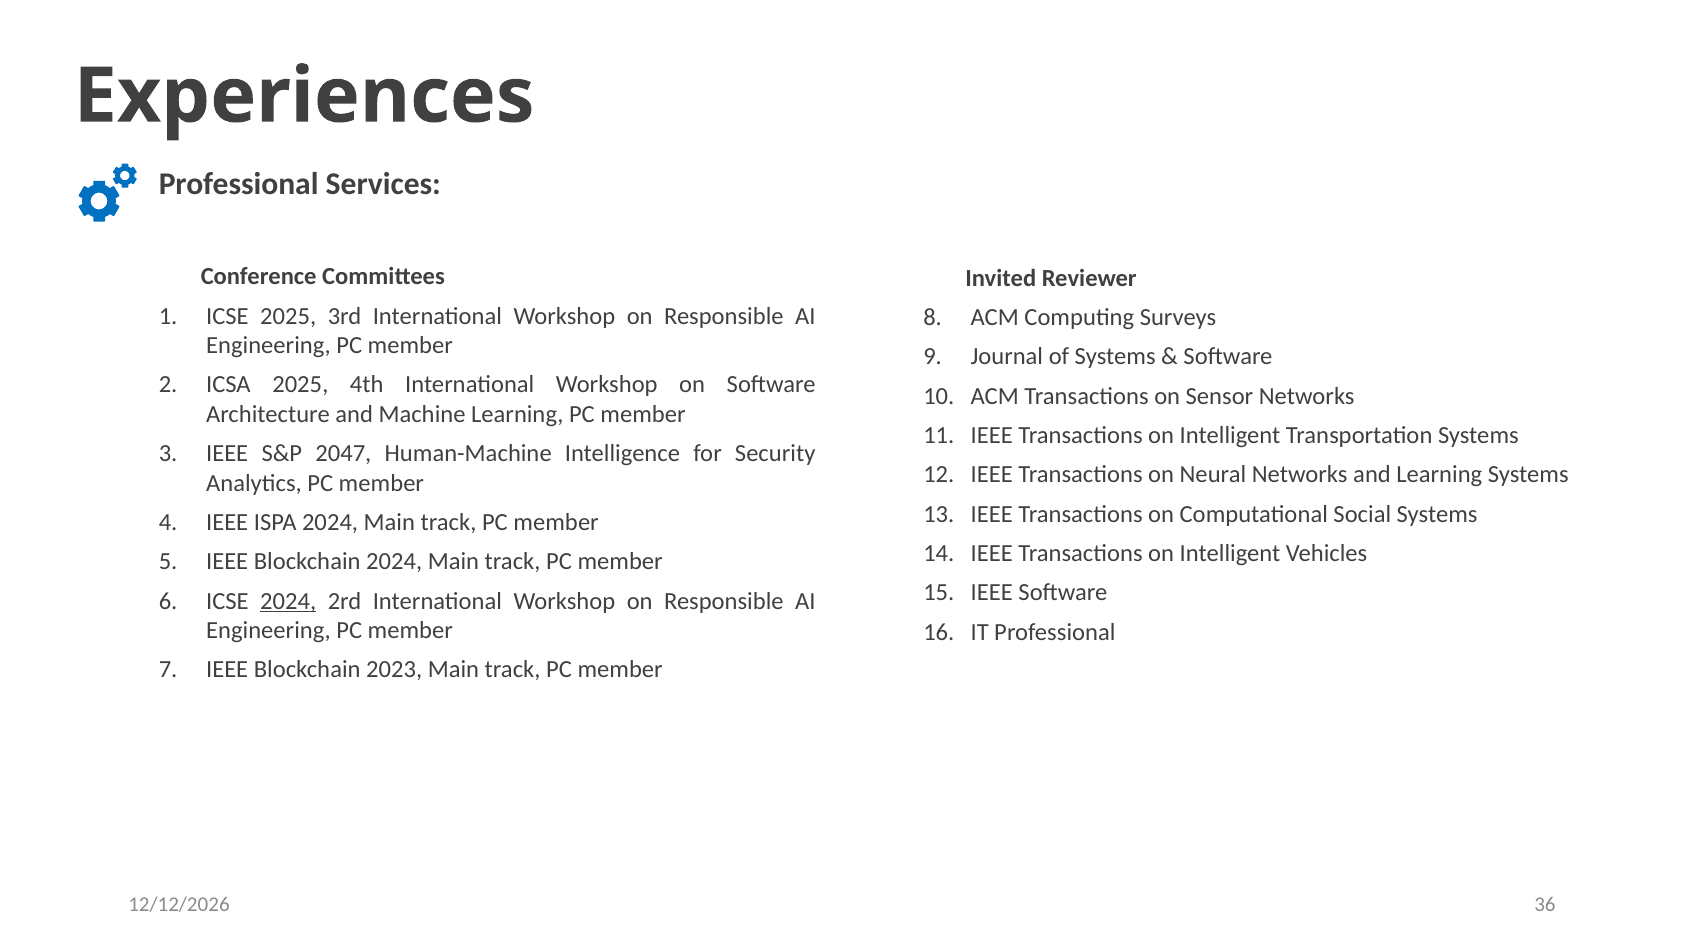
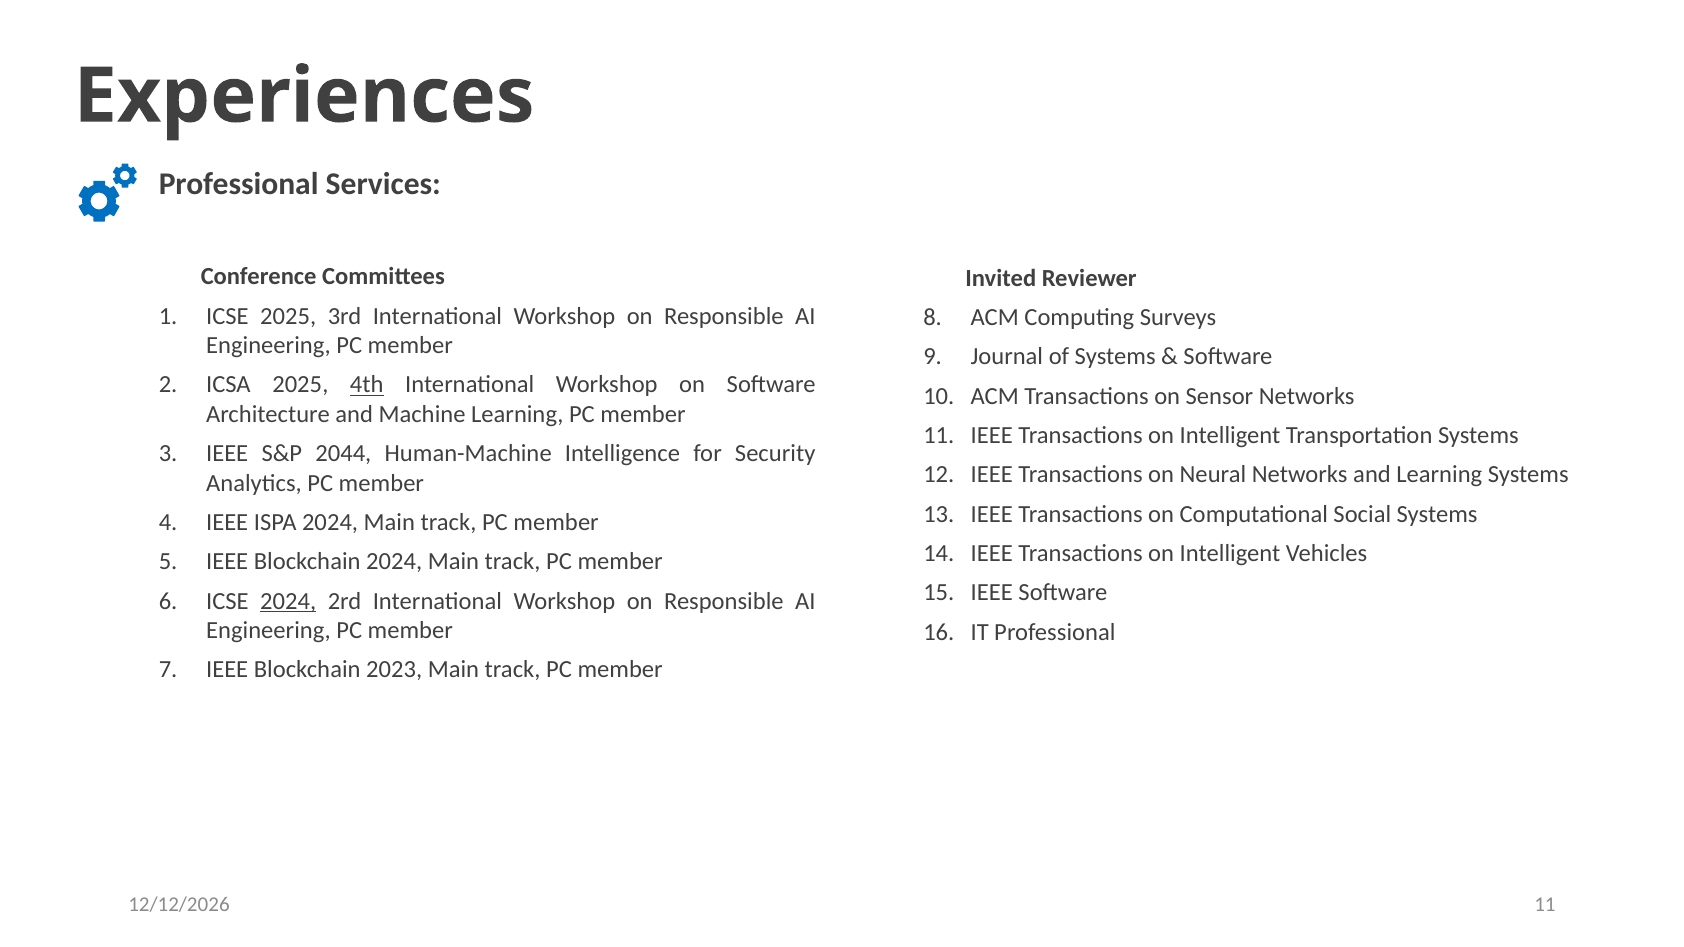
4th underline: none -> present
2047: 2047 -> 2044
36 at (1545, 904): 36 -> 11
